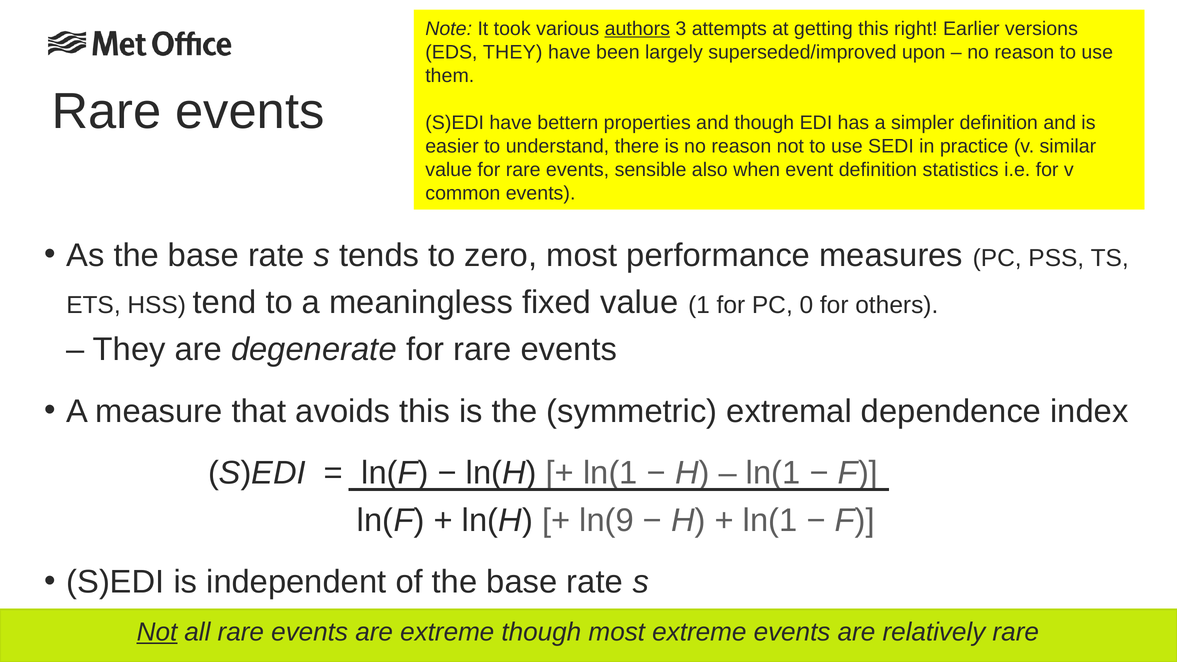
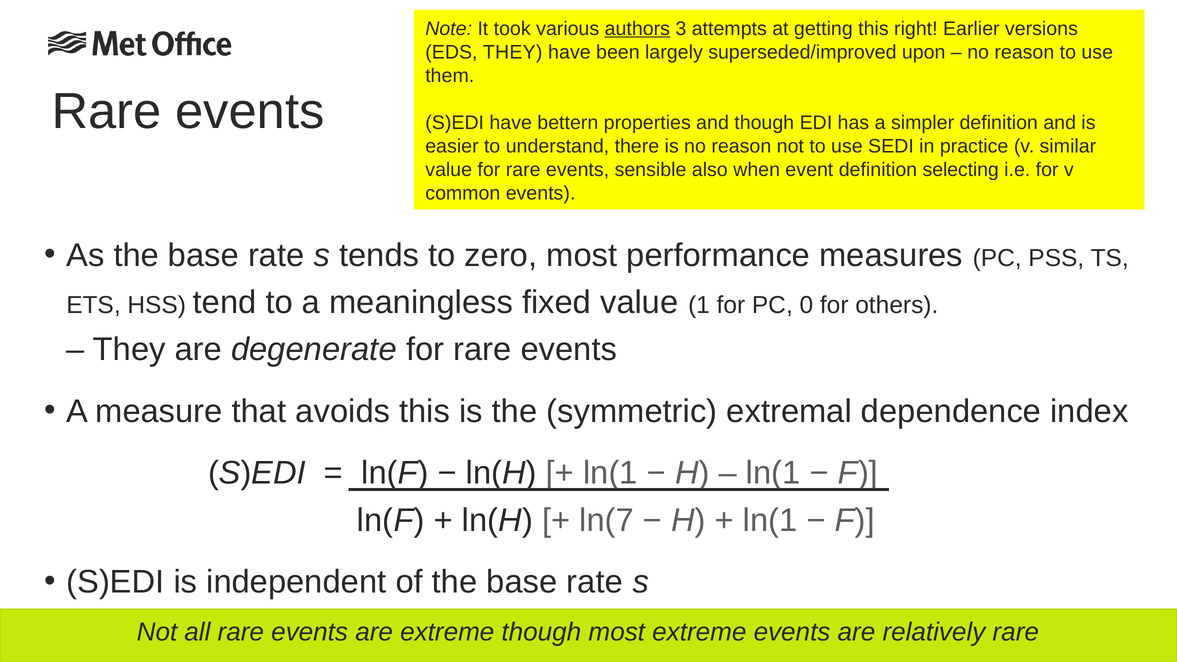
statistics: statistics -> selecting
ln(9: ln(9 -> ln(7
Not at (157, 632) underline: present -> none
